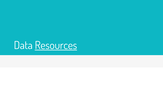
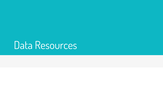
Resources underline: present -> none
